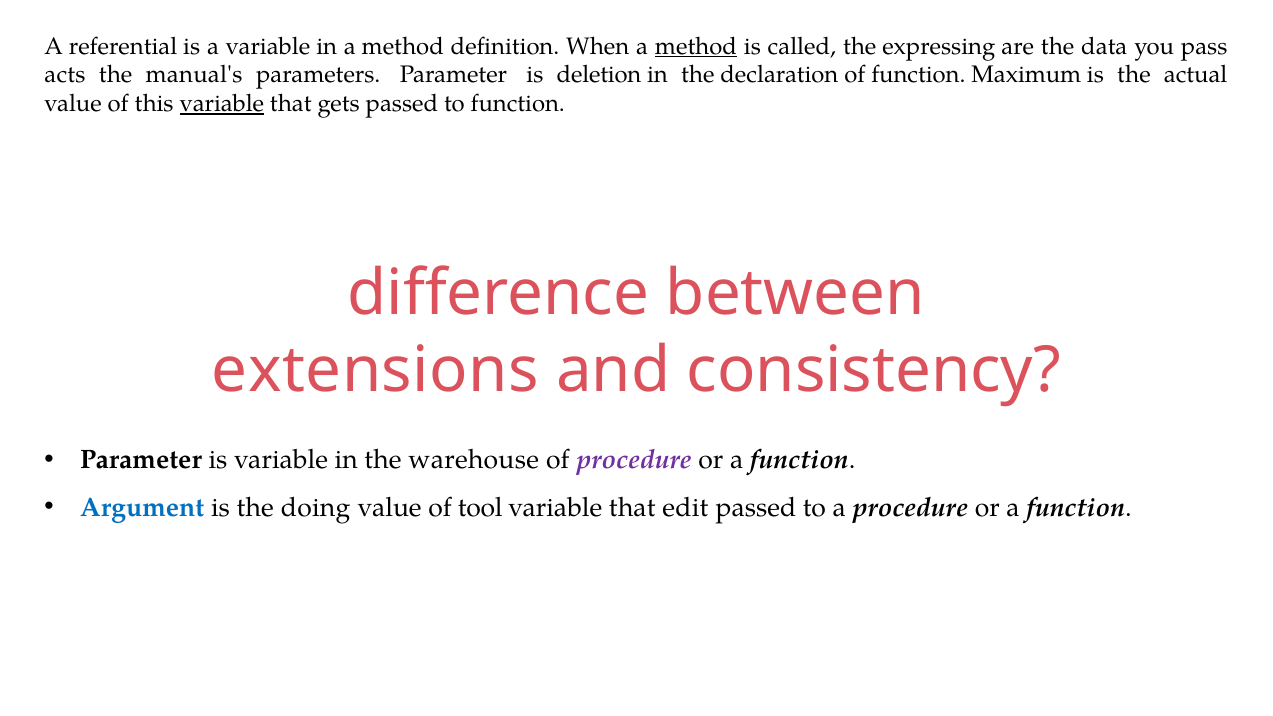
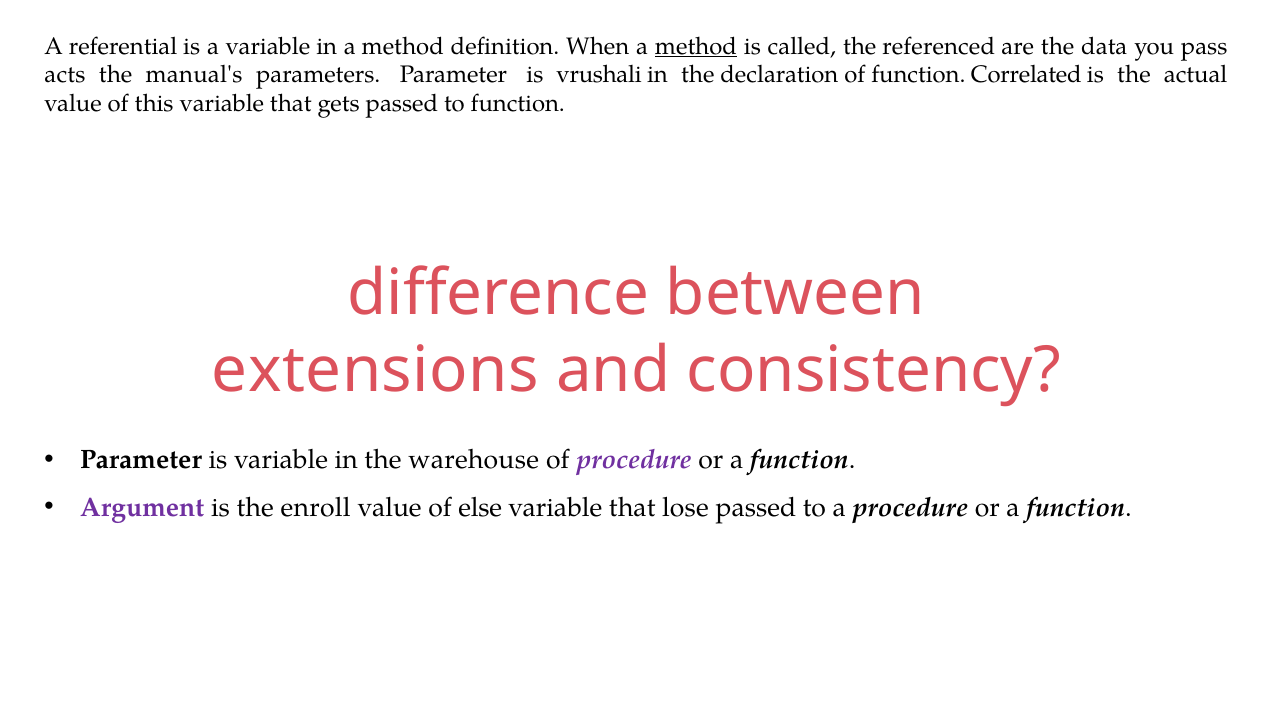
expressing: expressing -> referenced
deletion: deletion -> vrushali
Maximum: Maximum -> Correlated
variable at (222, 104) underline: present -> none
Argument colour: blue -> purple
doing: doing -> enroll
tool: tool -> else
edit: edit -> lose
